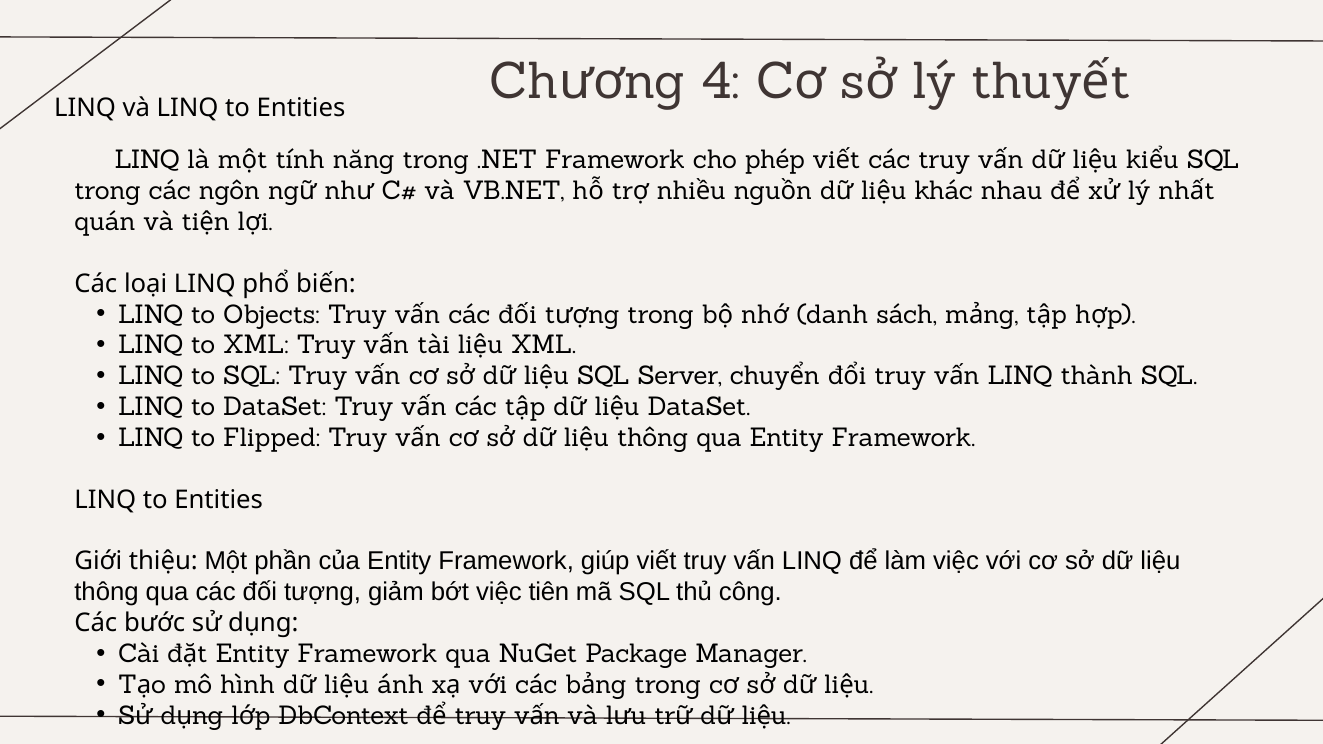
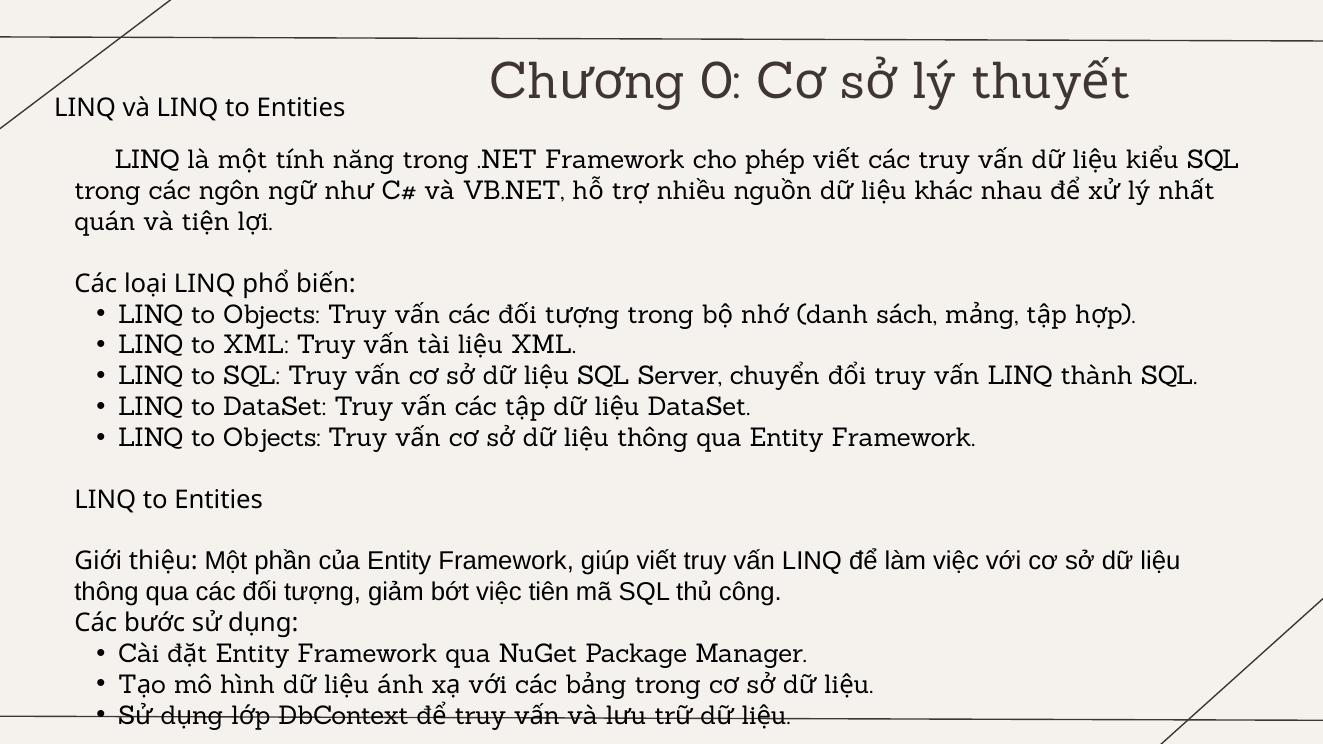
4: 4 -> 0
Flipped at (272, 438): Flipped -> Objects
